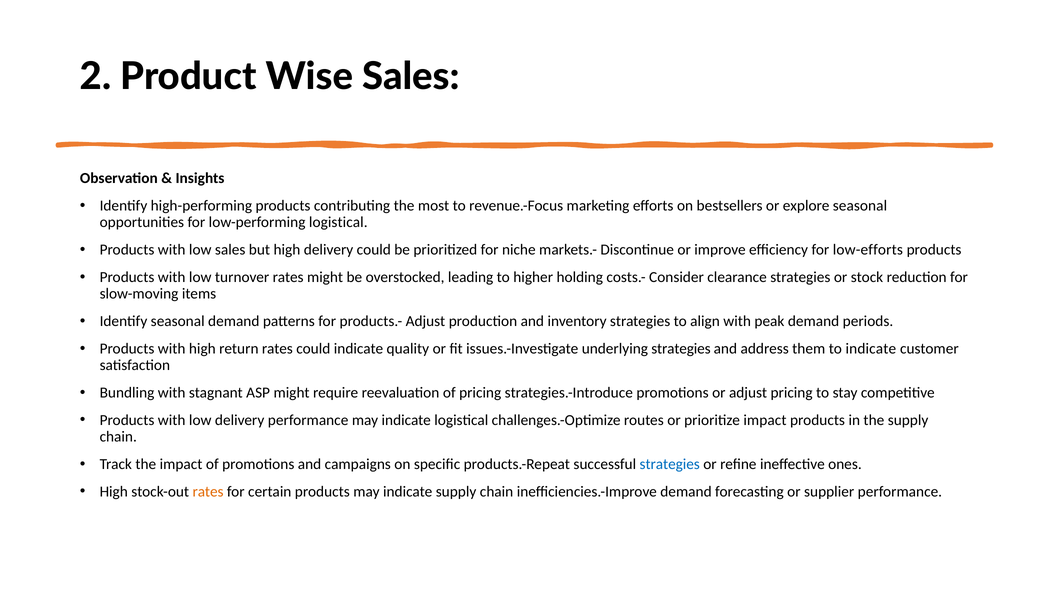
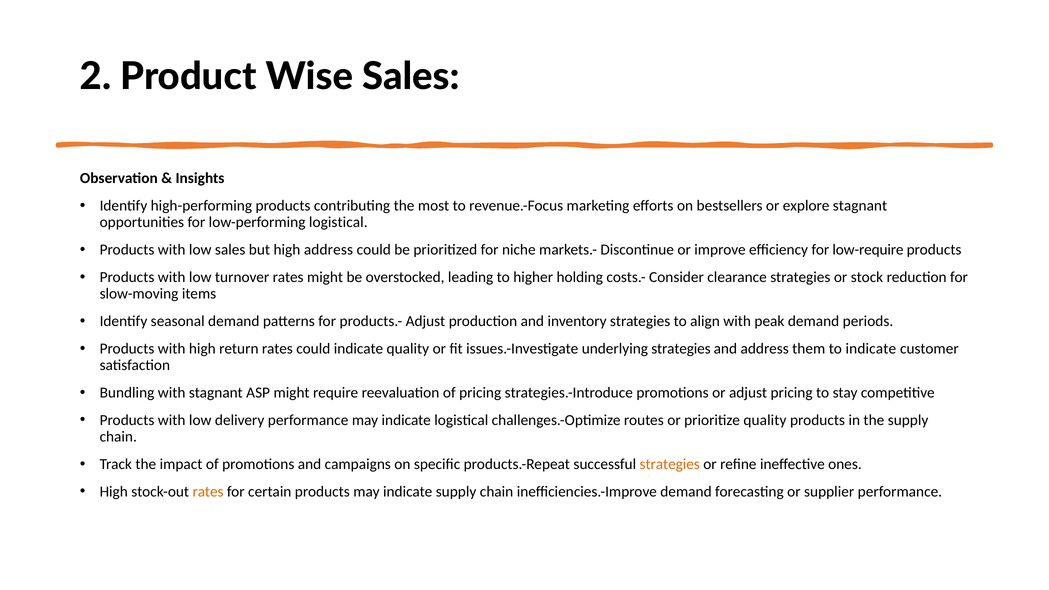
explore seasonal: seasonal -> stagnant
high delivery: delivery -> address
low-efforts: low-efforts -> low-require
prioritize impact: impact -> quality
strategies at (670, 464) colour: blue -> orange
